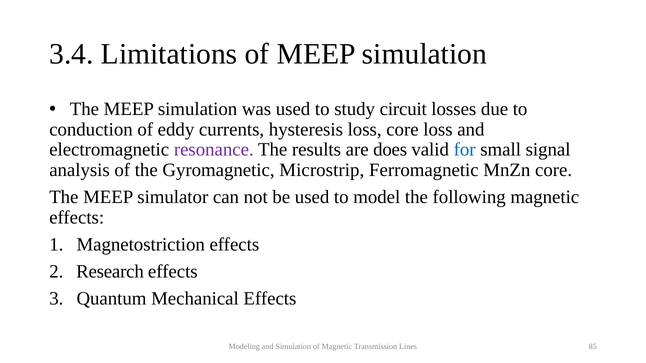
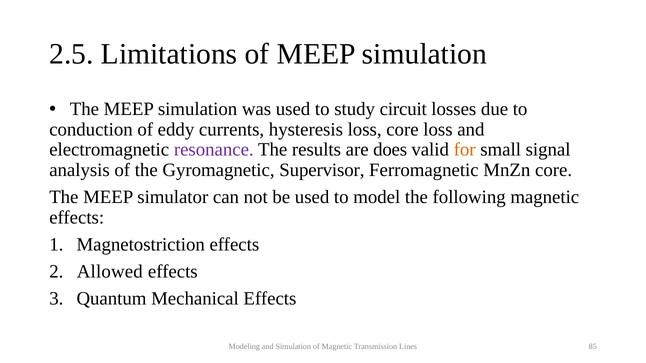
3.4: 3.4 -> 2.5
for colour: blue -> orange
Microstrip: Microstrip -> Supervisor
Research: Research -> Allowed
